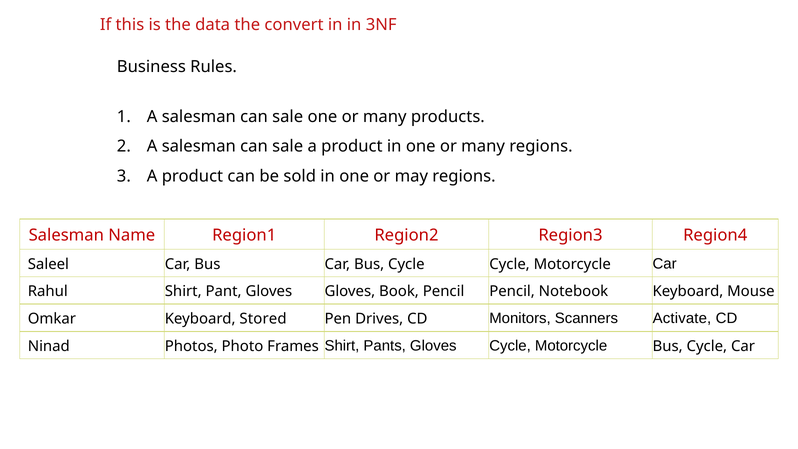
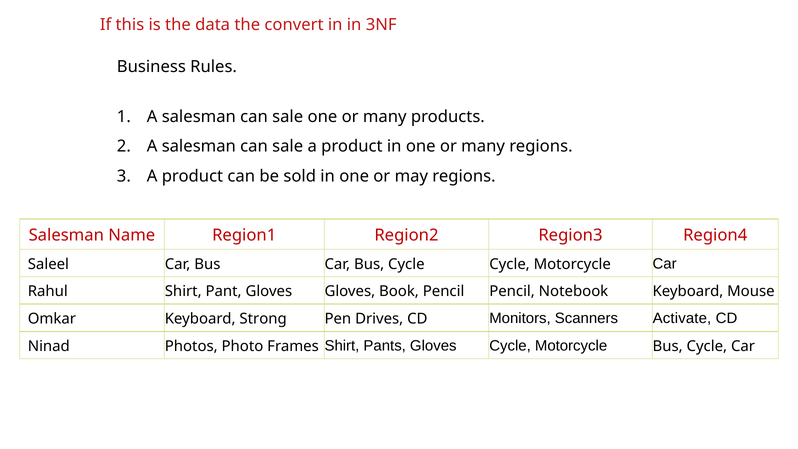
Stored: Stored -> Strong
